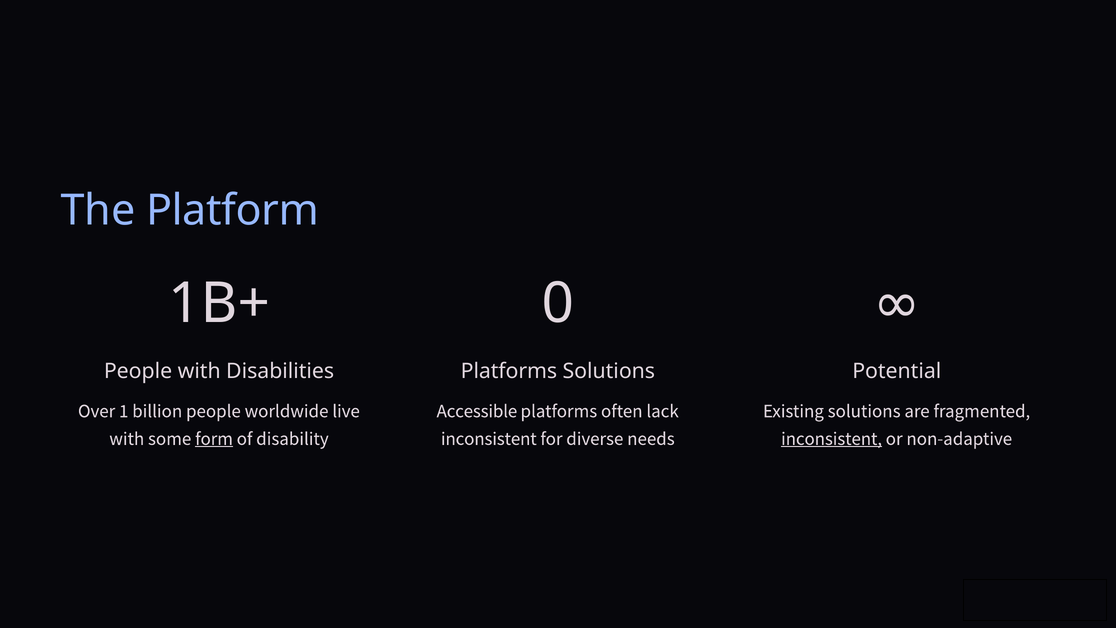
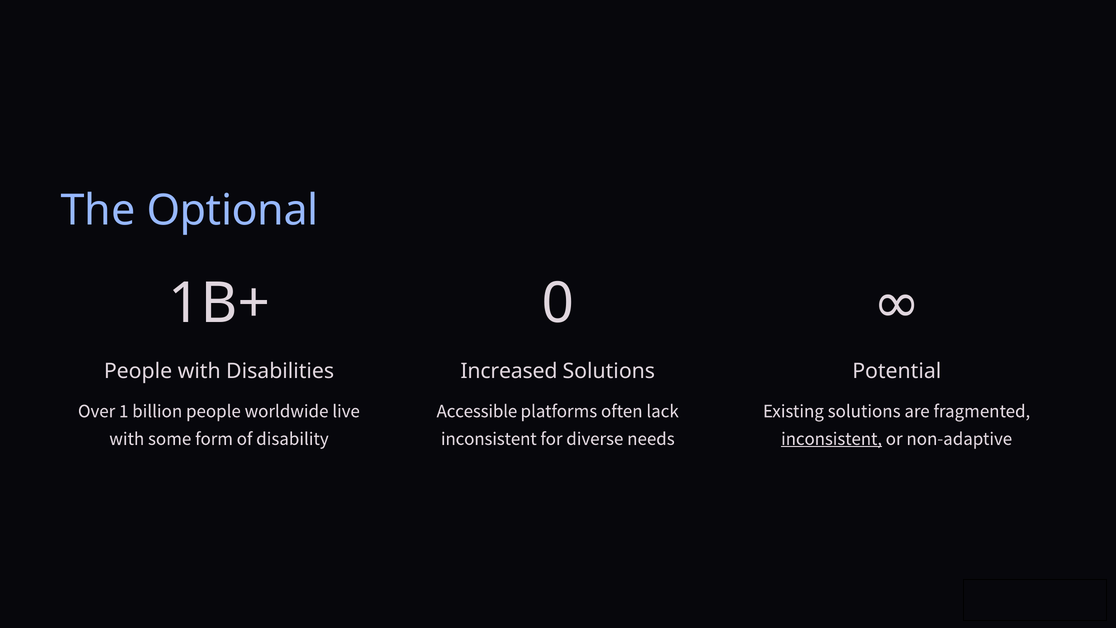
Platform: Platform -> Optional
Platforms at (509, 371): Platforms -> Increased
form underline: present -> none
